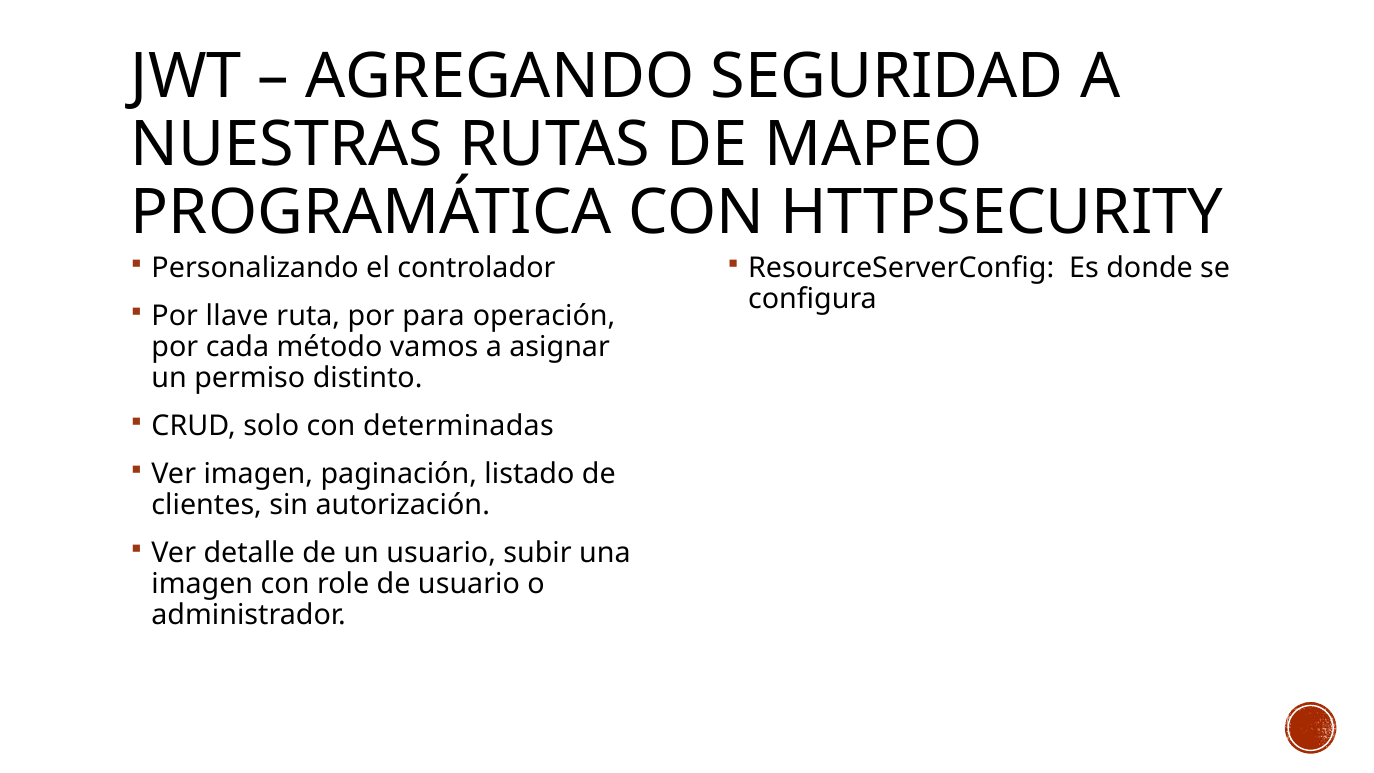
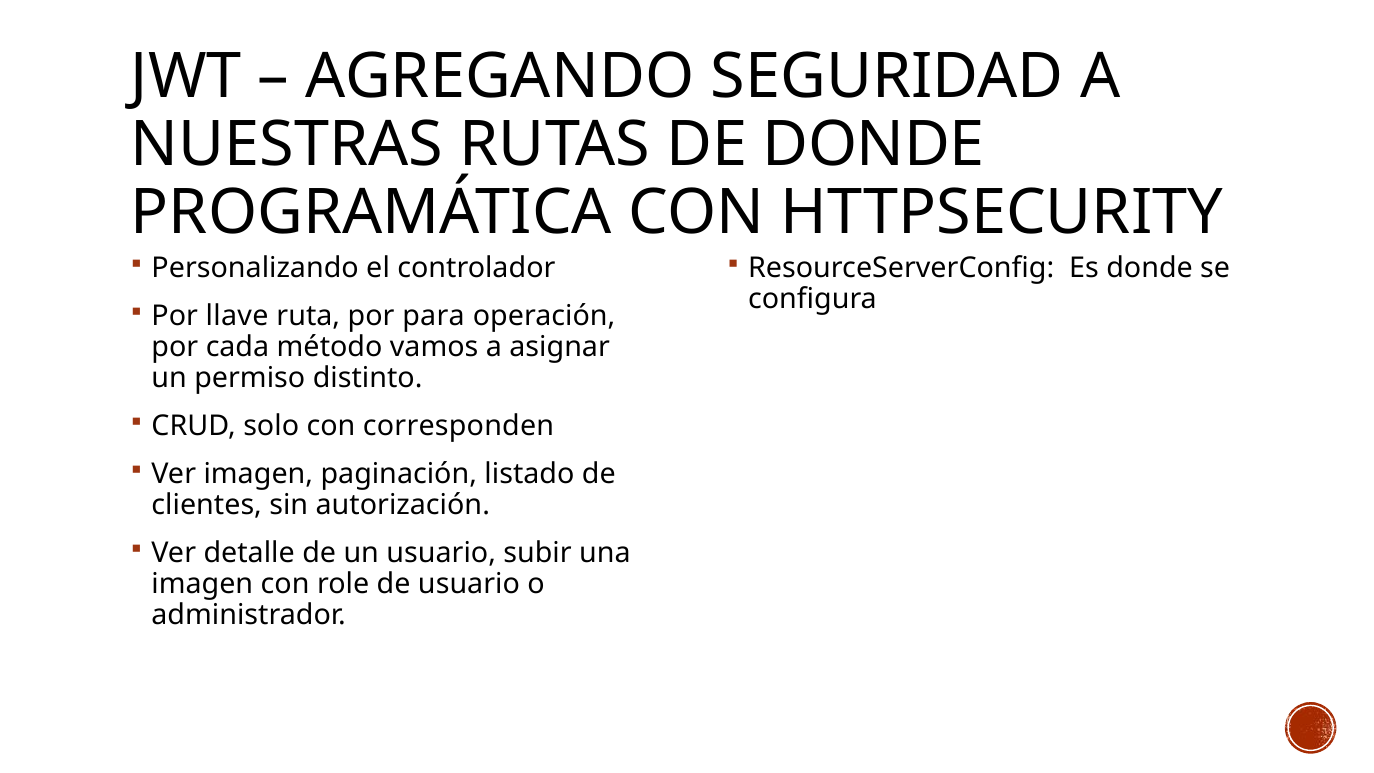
DE MAPEO: MAPEO -> DONDE
determinadas: determinadas -> corresponden
